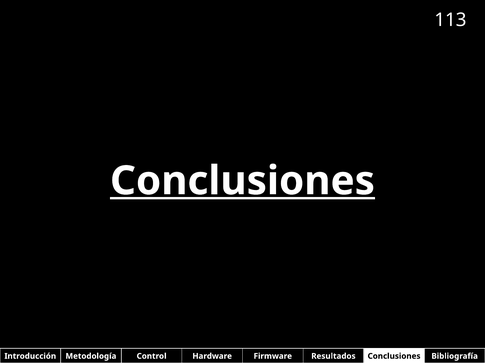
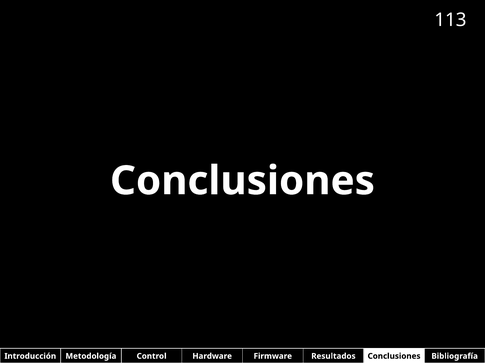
Conclusiones at (242, 181) underline: present -> none
